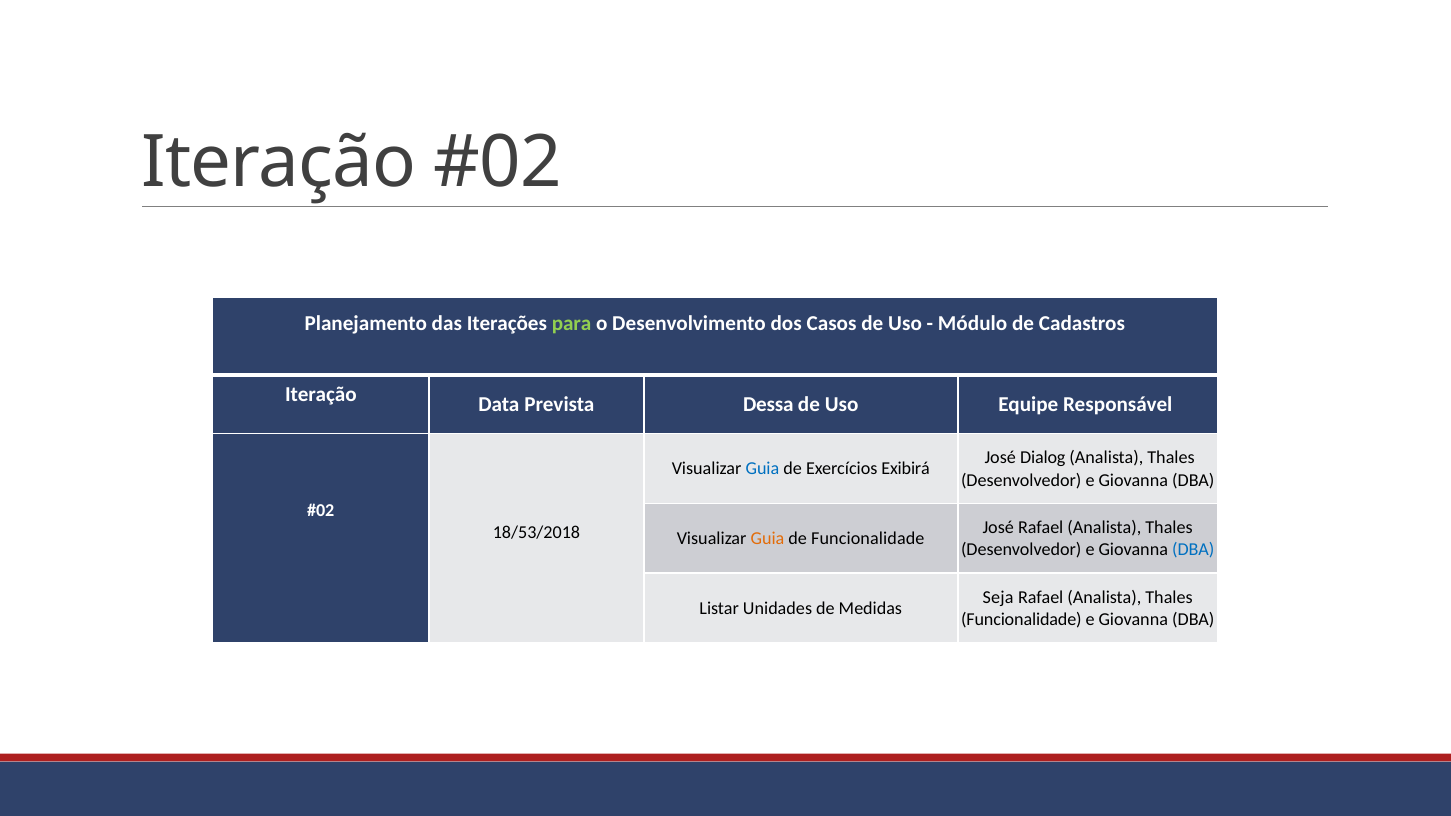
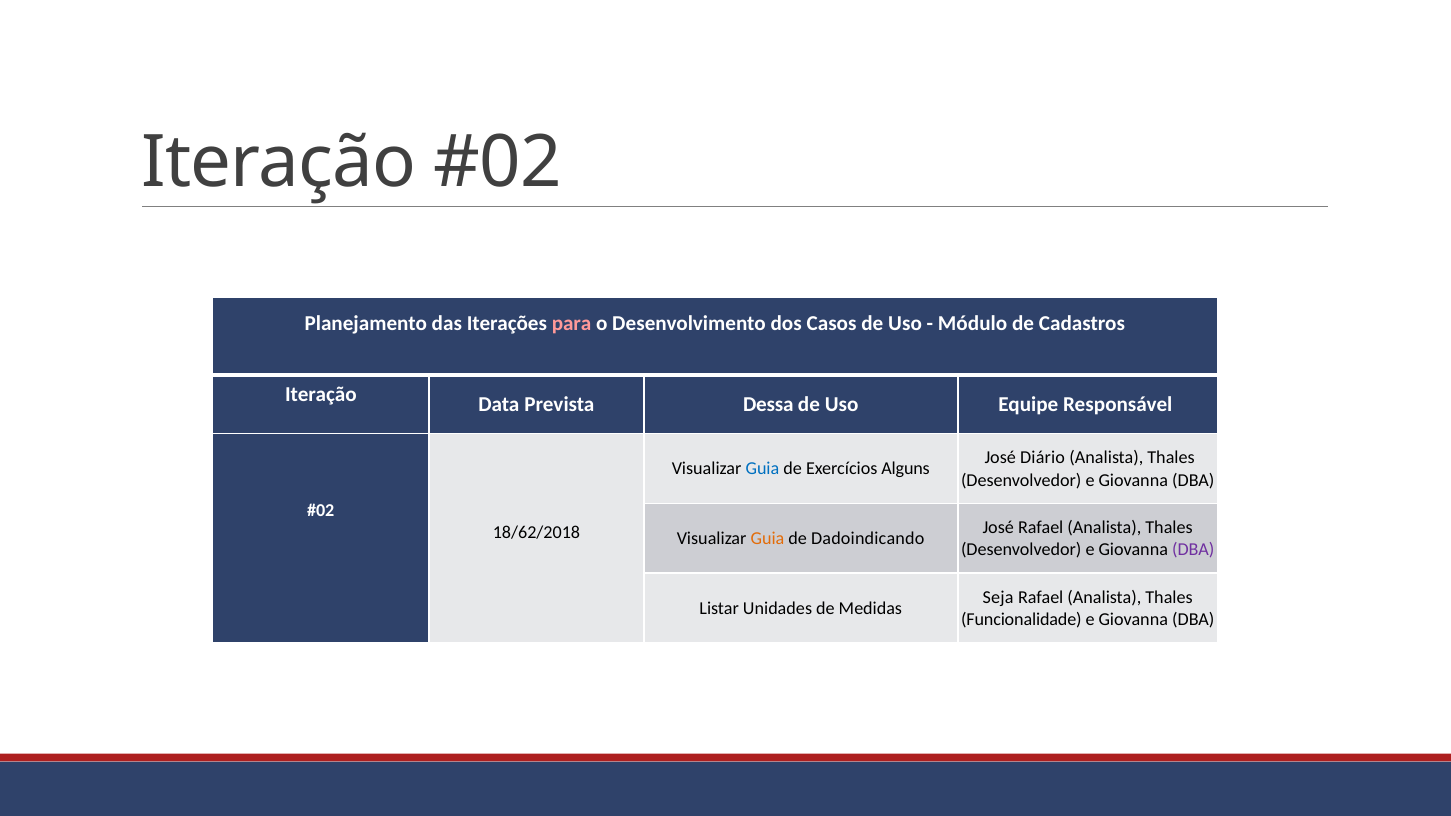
para colour: light green -> pink
Dialog: Dialog -> Diário
Exibirá: Exibirá -> Alguns
18/53/2018: 18/53/2018 -> 18/62/2018
de Funcionalidade: Funcionalidade -> Dadoindicando
DBA at (1193, 550) colour: blue -> purple
